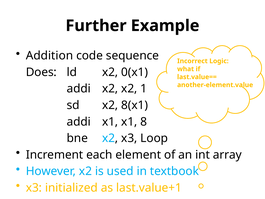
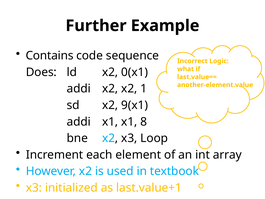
Addition: Addition -> Contains
8(x1: 8(x1 -> 9(x1
